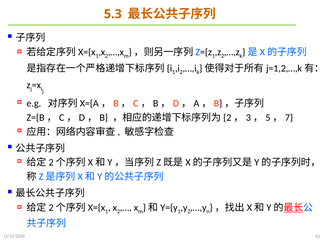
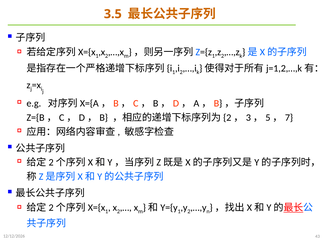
5.3: 5.3 -> 3.5
